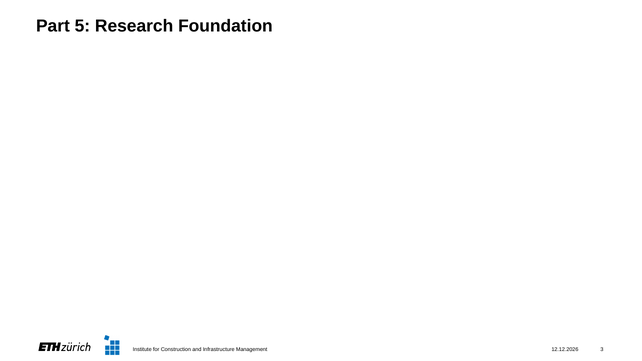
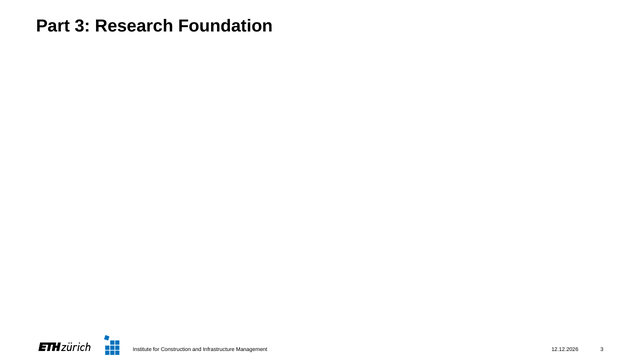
Part 5: 5 -> 3
